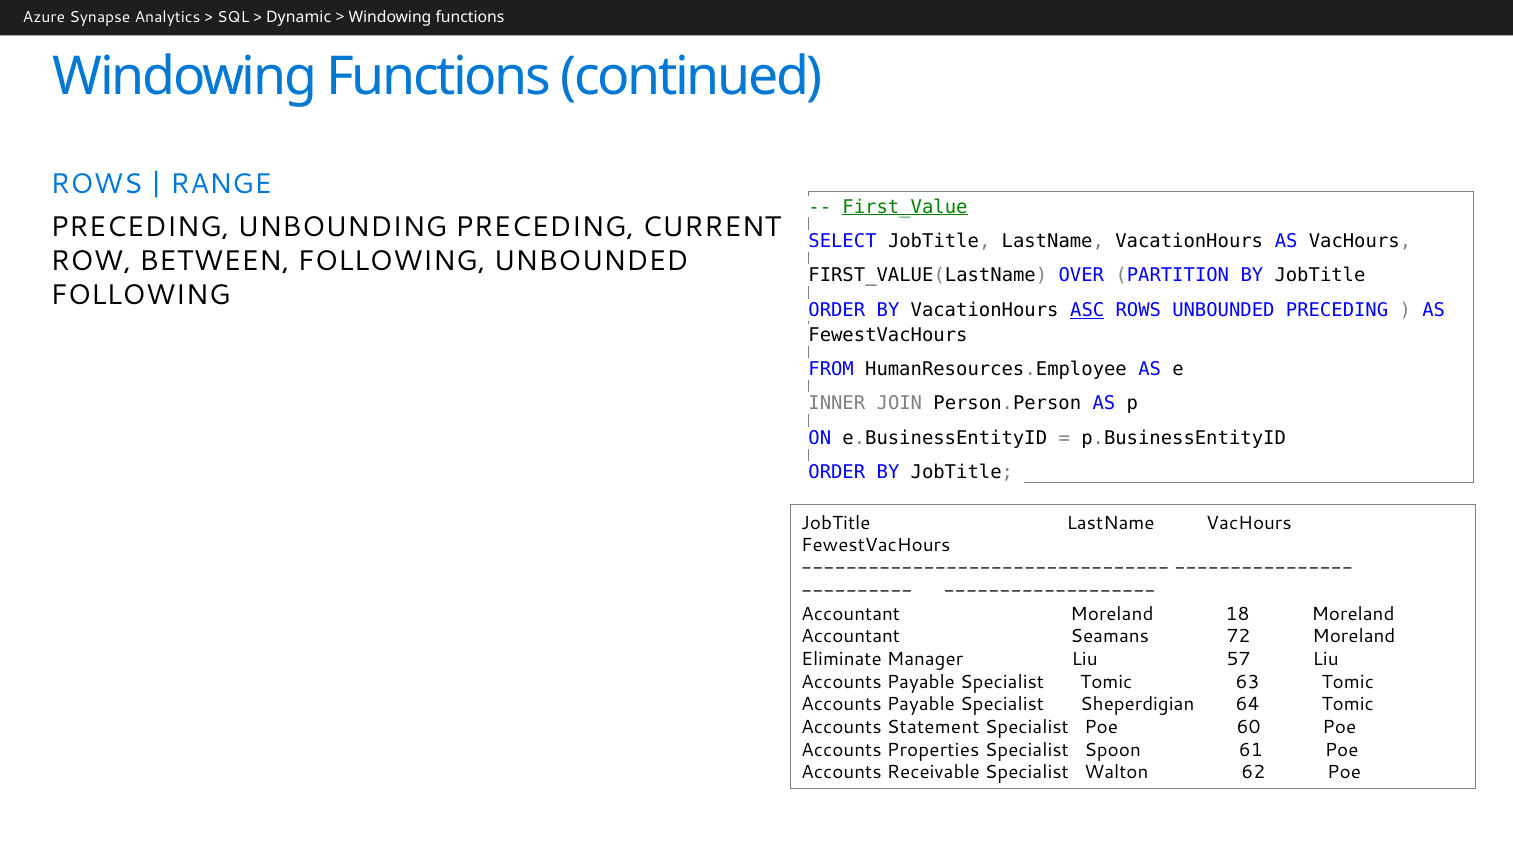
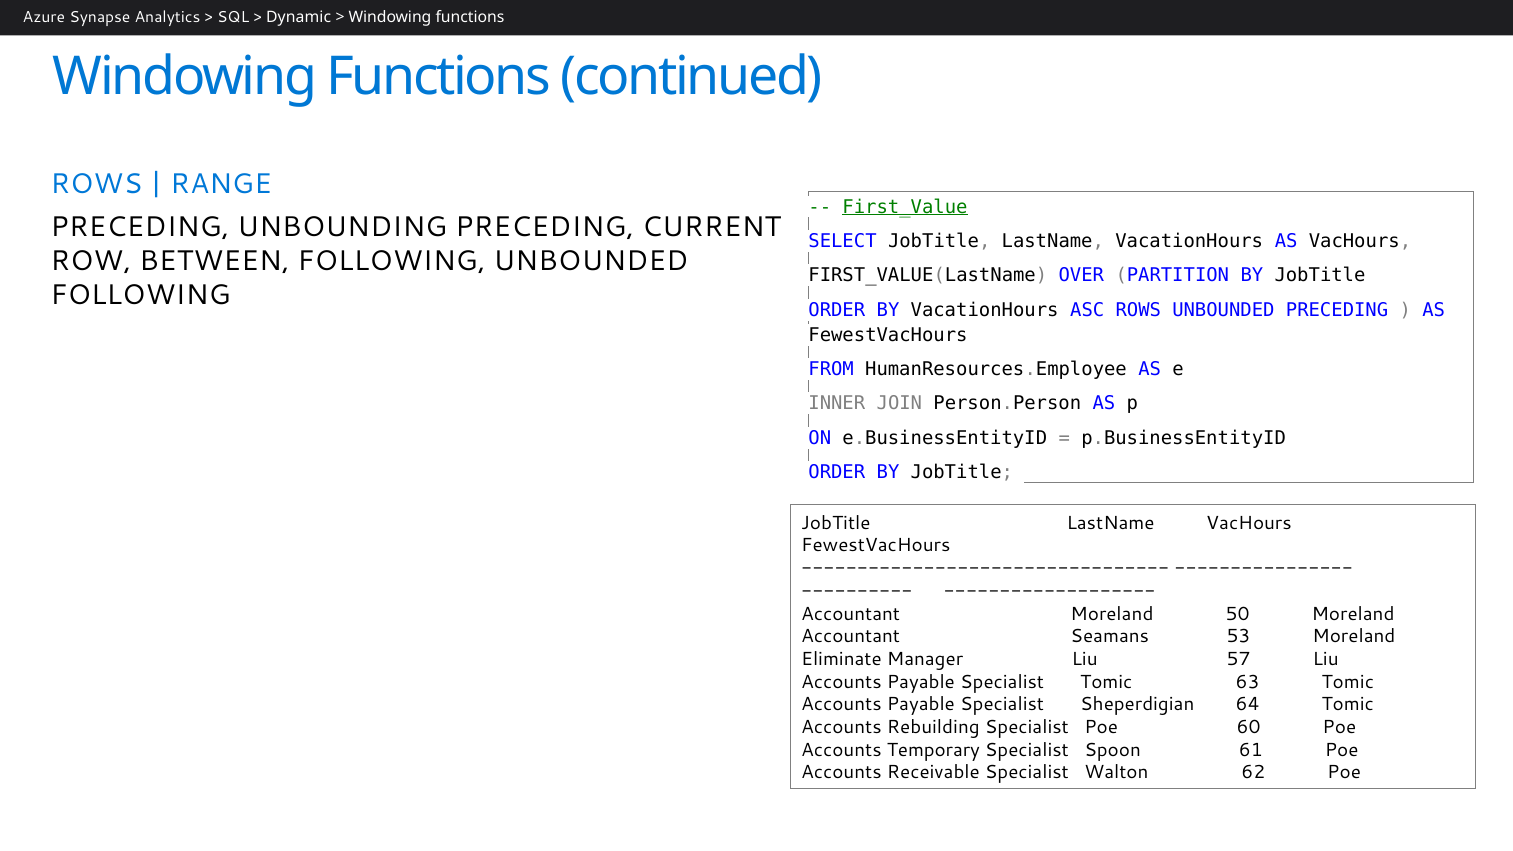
ASC underline: present -> none
18: 18 -> 50
72: 72 -> 53
Statement: Statement -> Rebuilding
Properties: Properties -> Temporary
